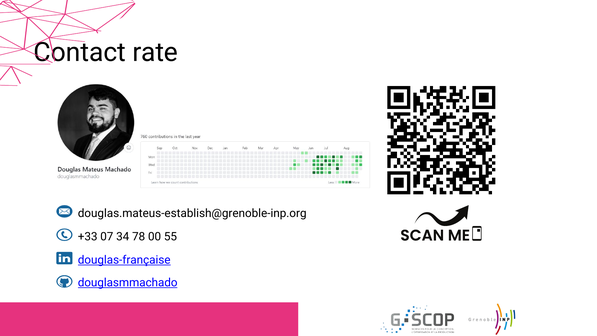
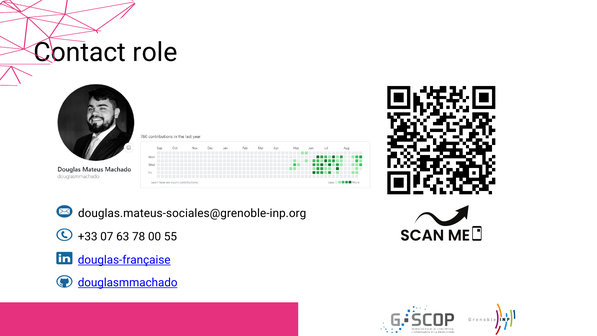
rate: rate -> role
douglas.mateus-establish@grenoble-inp.org: douglas.mateus-establish@grenoble-inp.org -> douglas.mateus-sociales@grenoble-inp.org
34: 34 -> 63
